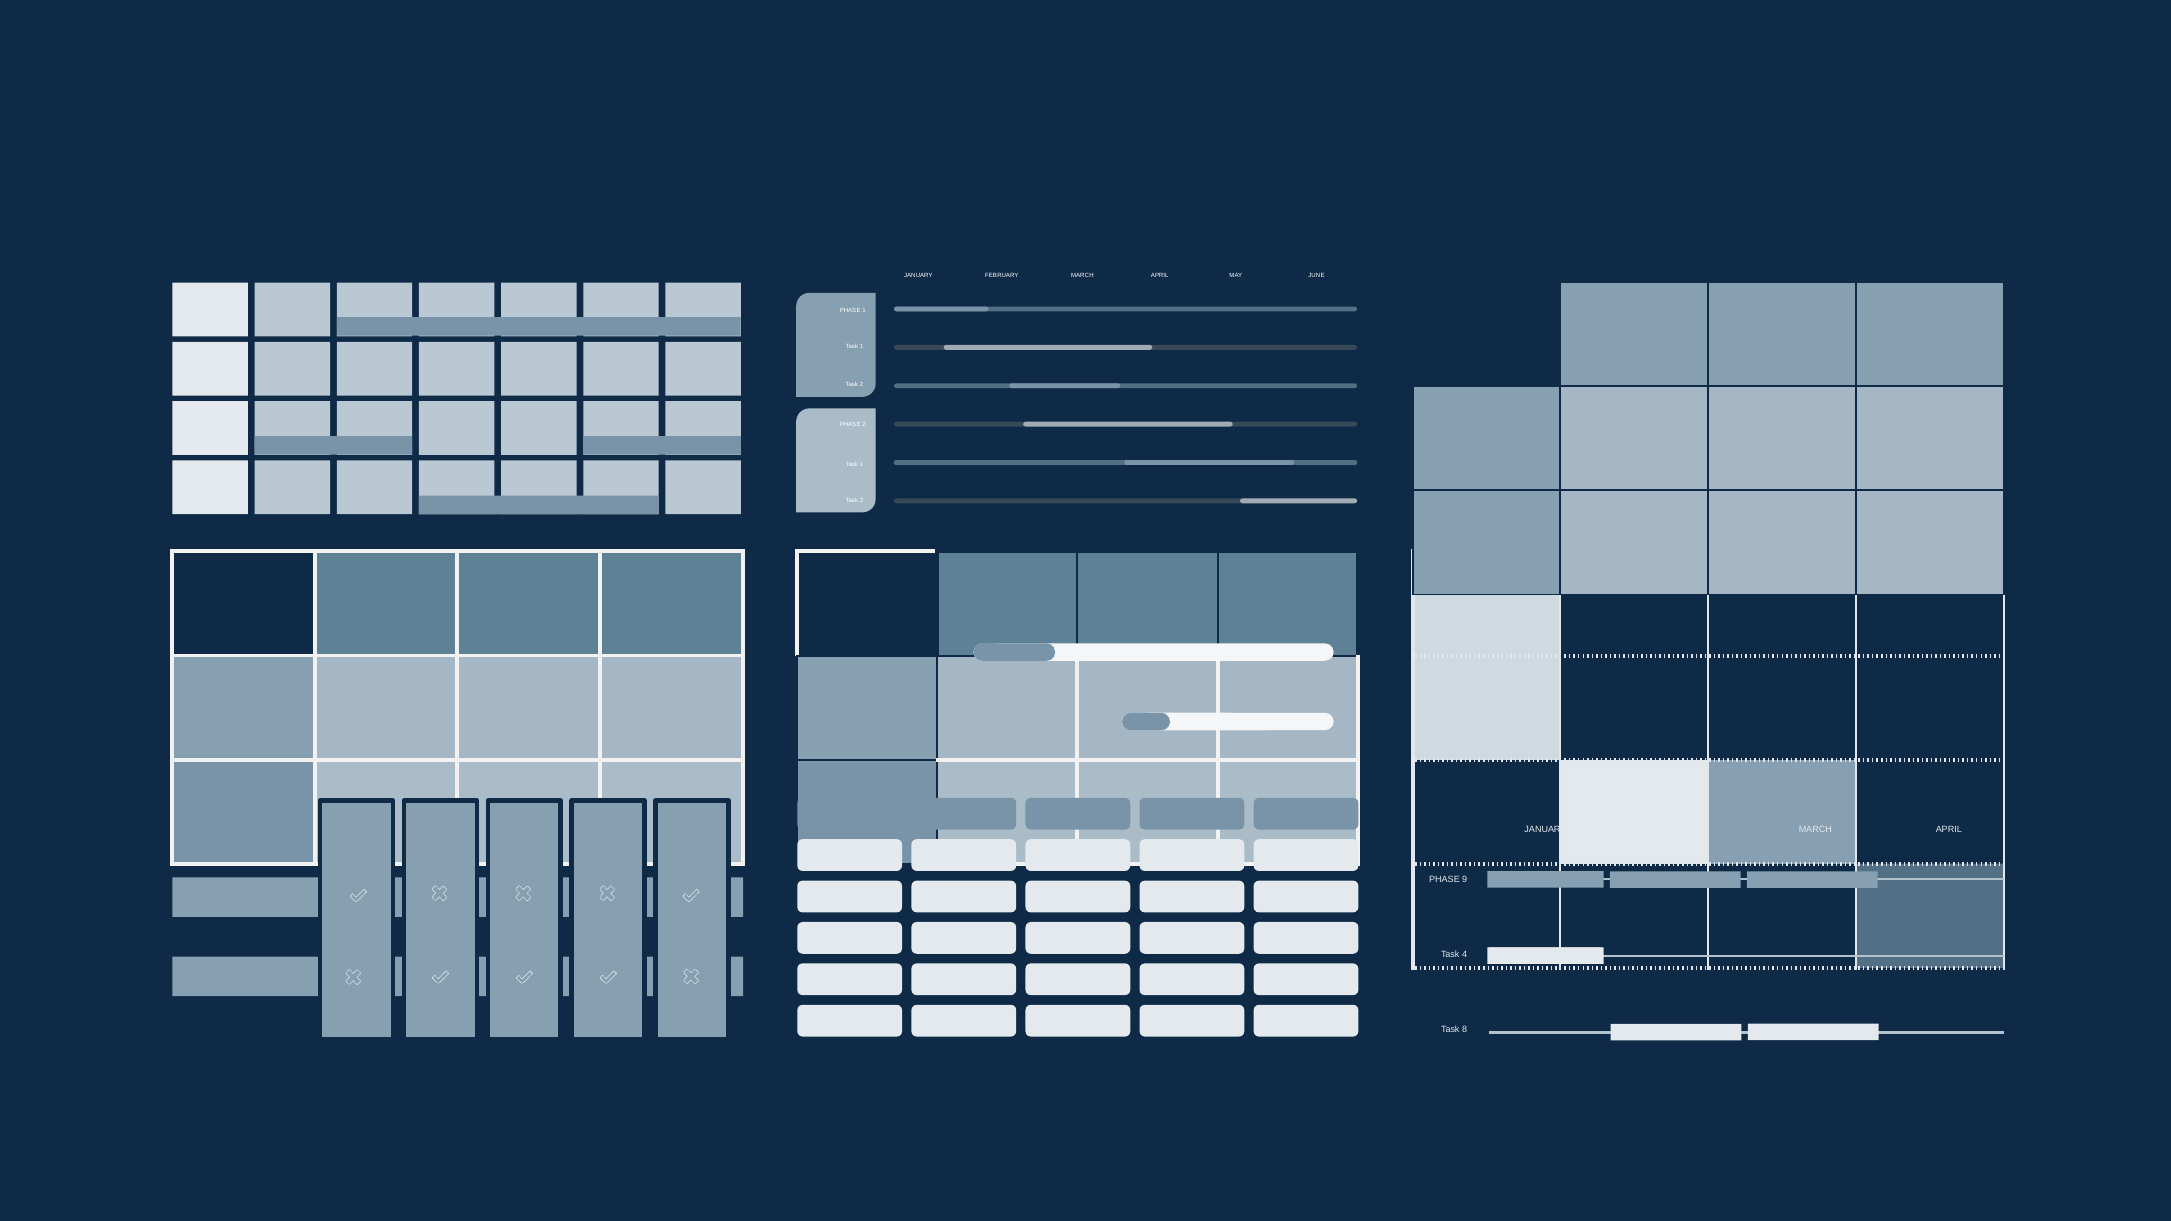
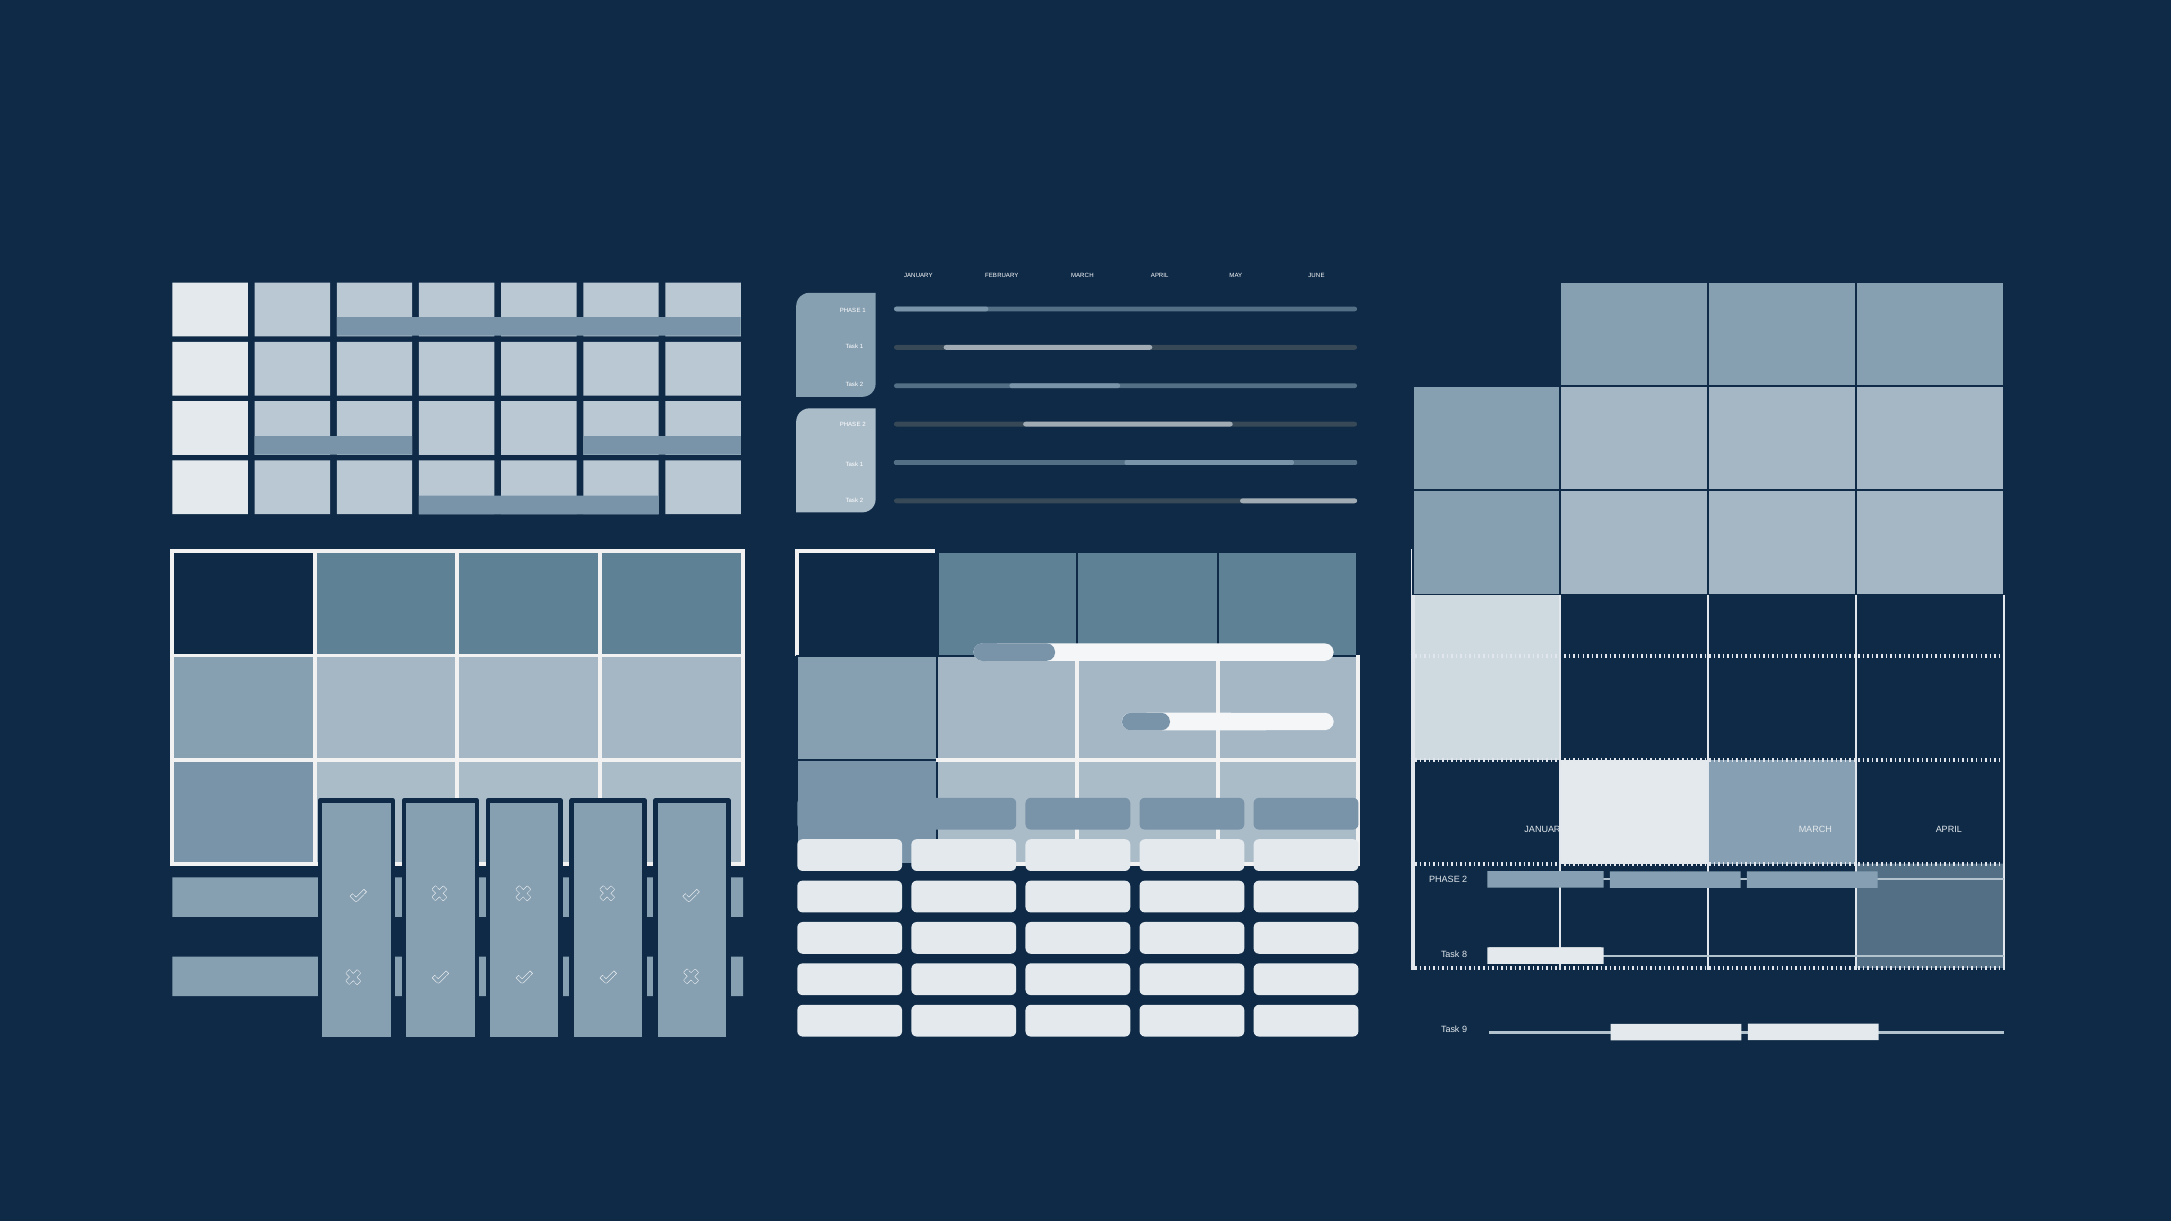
9 at (1465, 880): 9 -> 2
4: 4 -> 8
8: 8 -> 9
